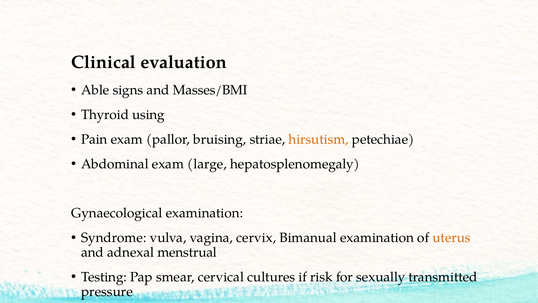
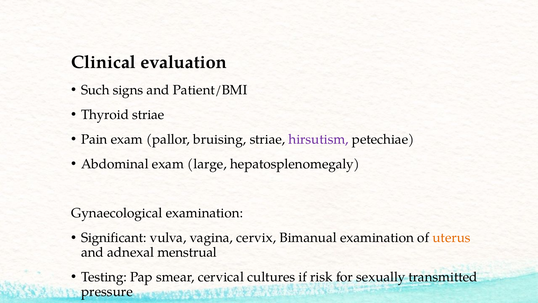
Able: Able -> Such
Masses/BMI: Masses/BMI -> Patient/BMI
Thyroid using: using -> striae
hirsutism colour: orange -> purple
Syndrome: Syndrome -> Significant
